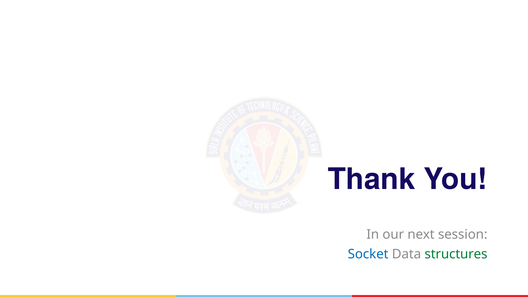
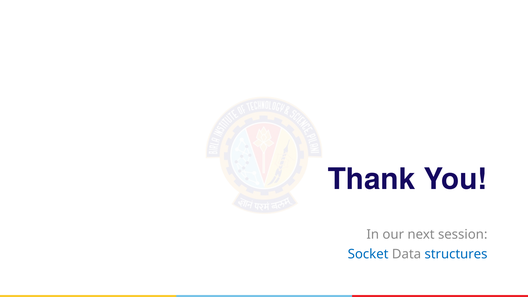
structures colour: green -> blue
